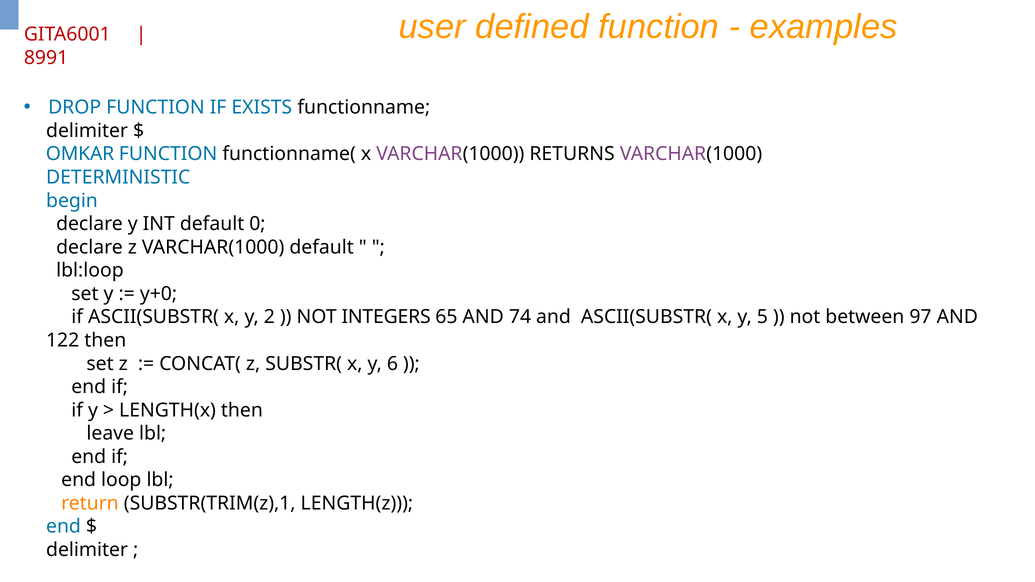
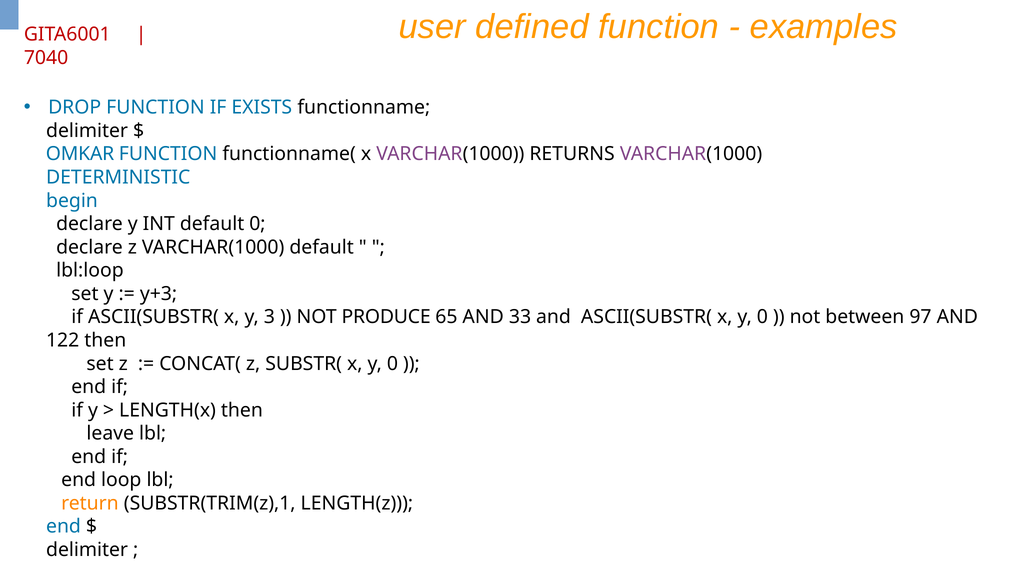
8991: 8991 -> 7040
y+0: y+0 -> y+3
2: 2 -> 3
INTEGERS: INTEGERS -> PRODUCE
74: 74 -> 33
ASCII(SUBSTR( x y 5: 5 -> 0
SUBSTR( x y 6: 6 -> 0
